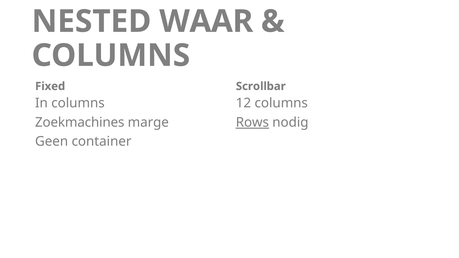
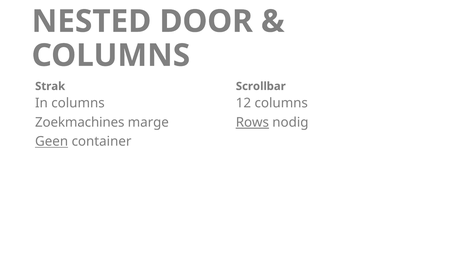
WAAR: WAAR -> DOOR
Fixed: Fixed -> Strak
Geen underline: none -> present
